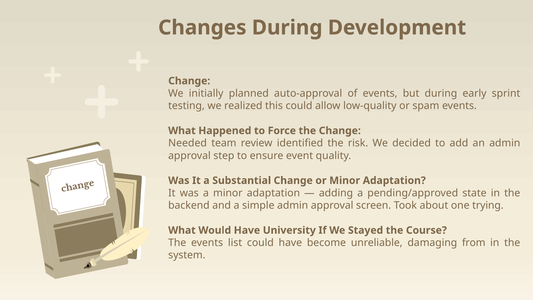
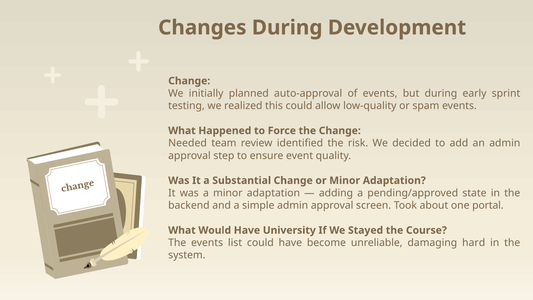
trying: trying -> portal
from: from -> hard
